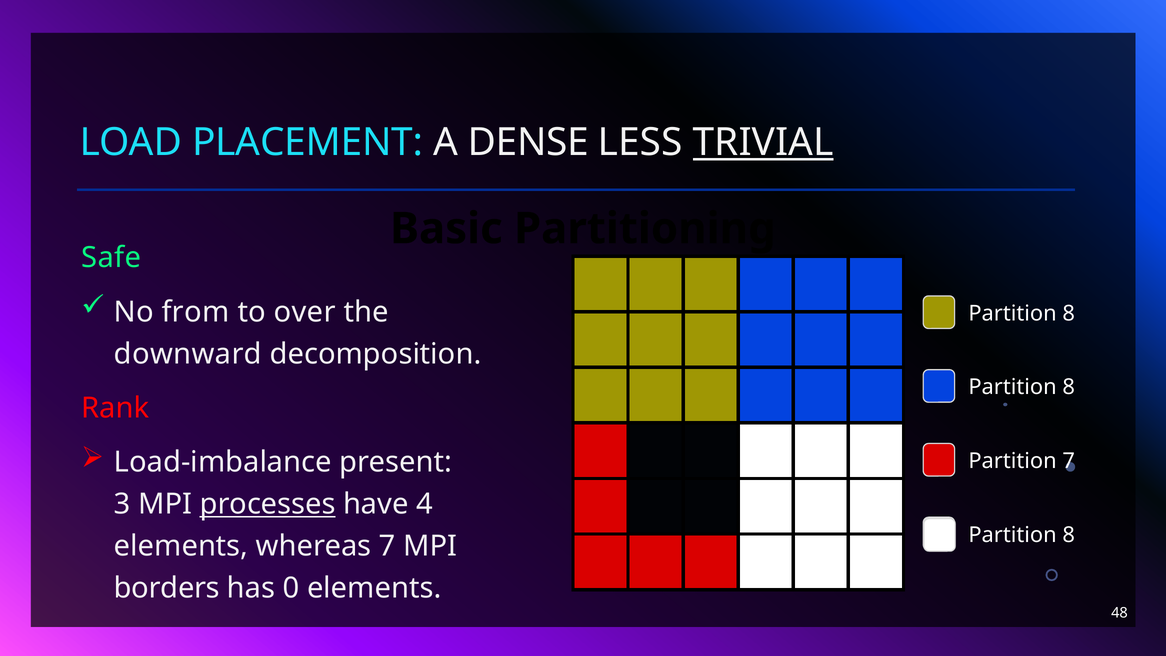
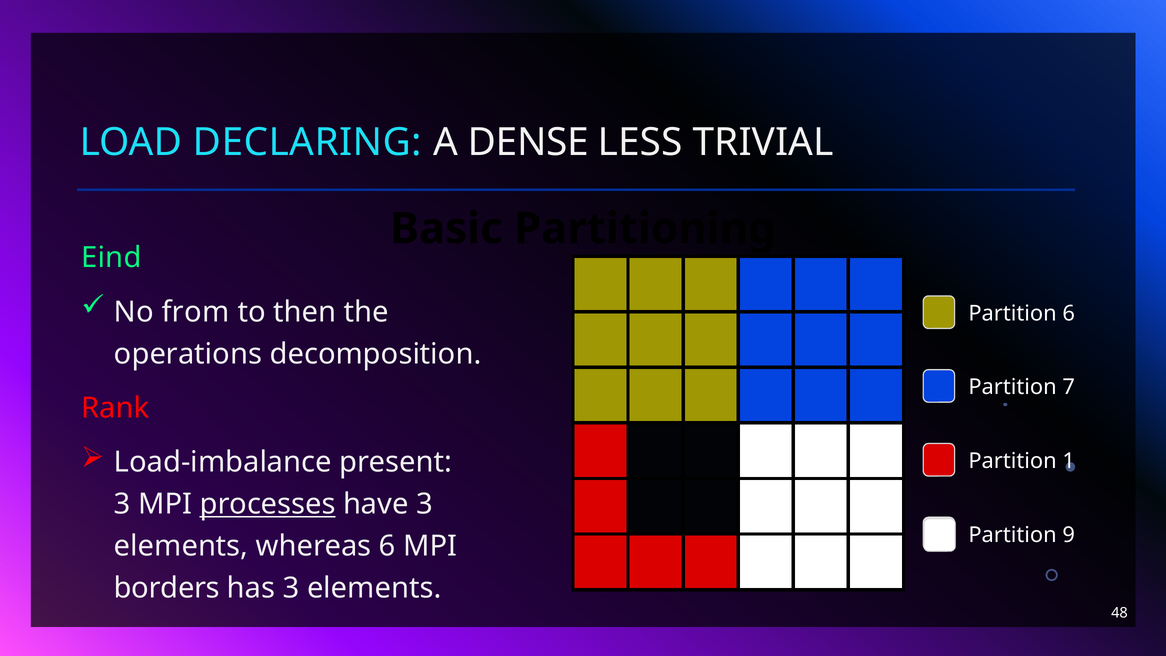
PLACEMENT: PLACEMENT -> DECLARING
TRIVIAL underline: present -> none
Safe: Safe -> Eind
over: over -> then
8 at (1069, 313): 8 -> 6
downward: downward -> operations
8 at (1069, 387): 8 -> 7
Partition 7: 7 -> 1
have 4: 4 -> 3
8 at (1069, 535): 8 -> 9
whereas 7: 7 -> 6
has 0: 0 -> 3
